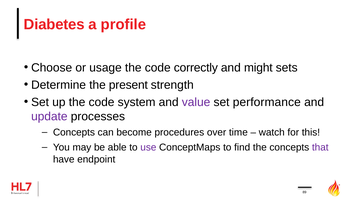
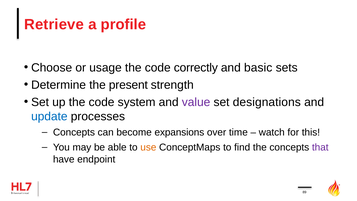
Diabetes: Diabetes -> Retrieve
might: might -> basic
performance: performance -> designations
update colour: purple -> blue
procedures: procedures -> expansions
use colour: purple -> orange
